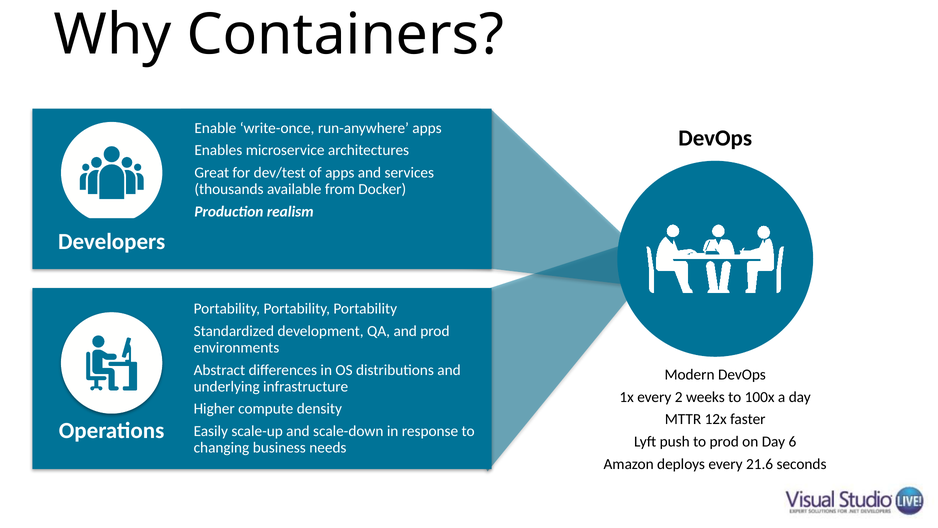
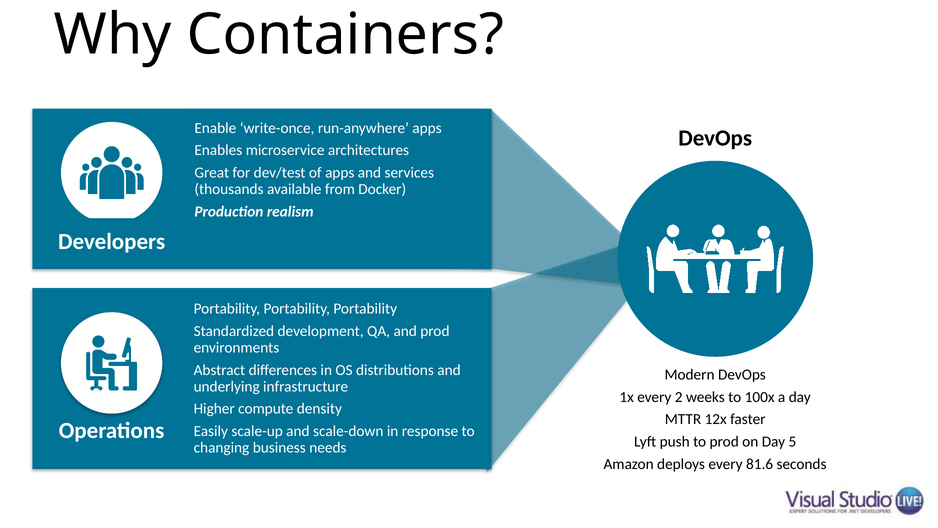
6: 6 -> 5
21.6: 21.6 -> 81.6
